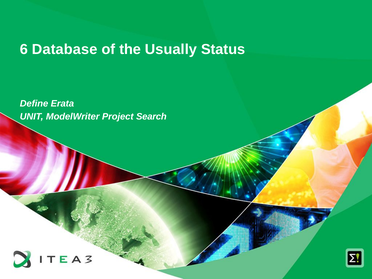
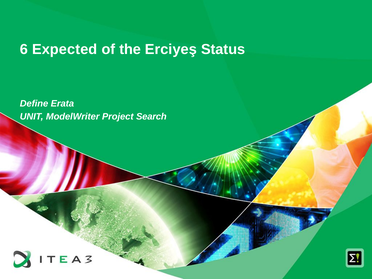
Database: Database -> Expected
Usually: Usually -> Erciyeş
